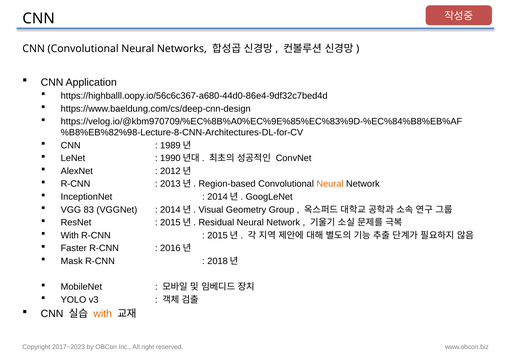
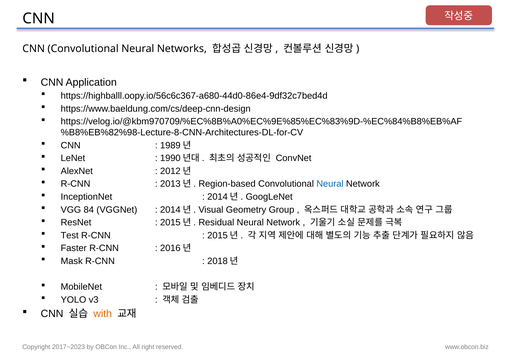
Neural at (330, 184) colour: orange -> blue
83: 83 -> 84
With at (70, 235): With -> Test
